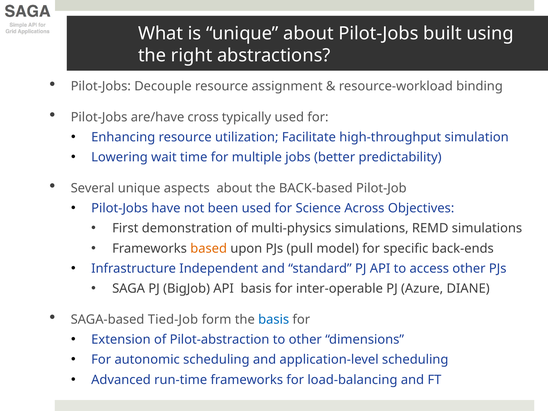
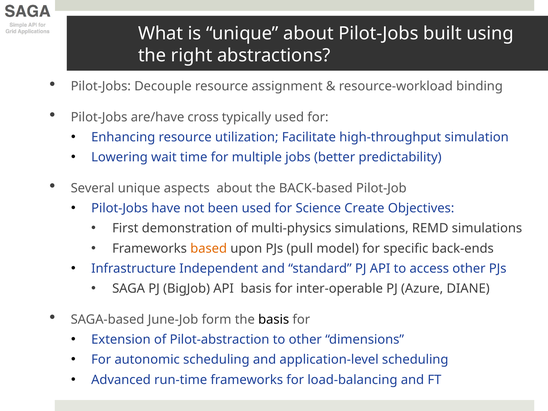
Across: Across -> Create
Tied-Job: Tied-Job -> June-Job
basis at (274, 319) colour: blue -> black
